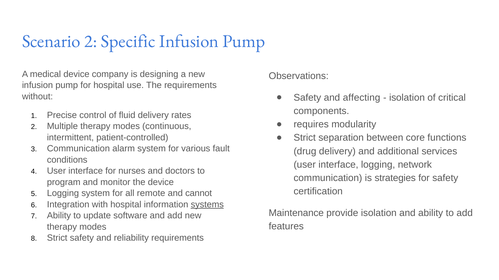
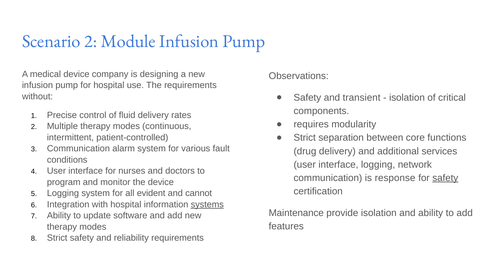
Specific: Specific -> Module
affecting: affecting -> transient
strategies: strategies -> response
safety at (445, 178) underline: none -> present
remote: remote -> evident
